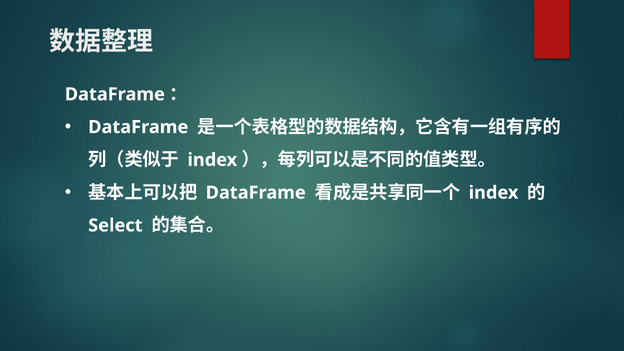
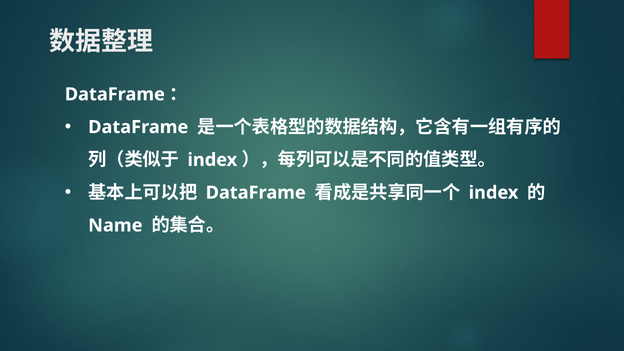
Select: Select -> Name
